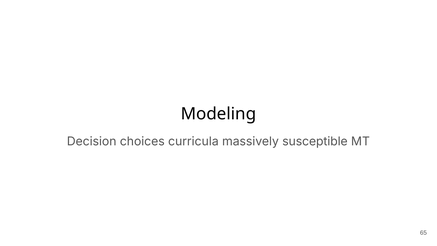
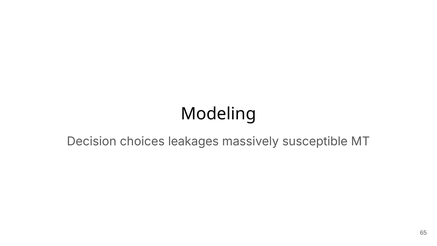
curricula: curricula -> leakages
